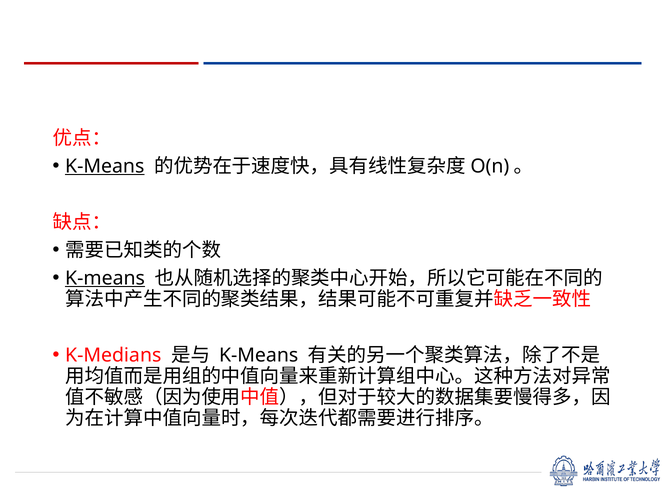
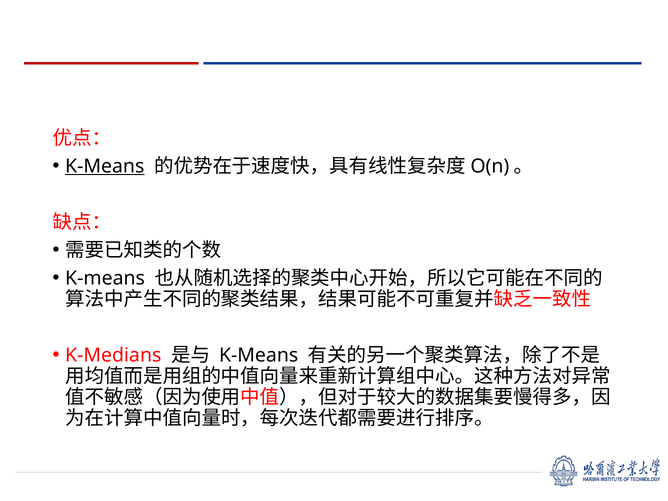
K-means at (105, 278) underline: present -> none
